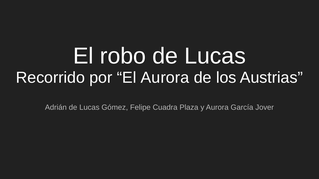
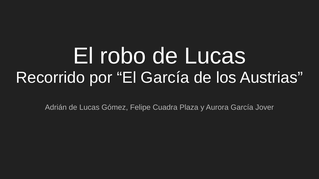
El Aurora: Aurora -> García
